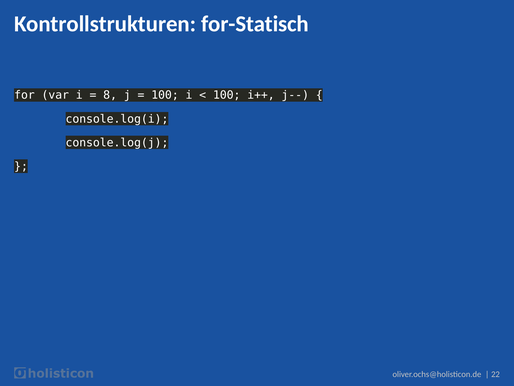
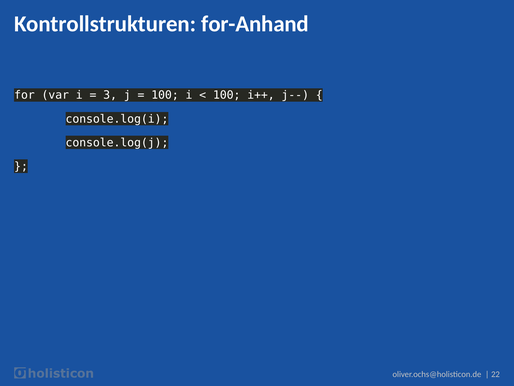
for-Statisch: for-Statisch -> for-Anhand
8: 8 -> 3
